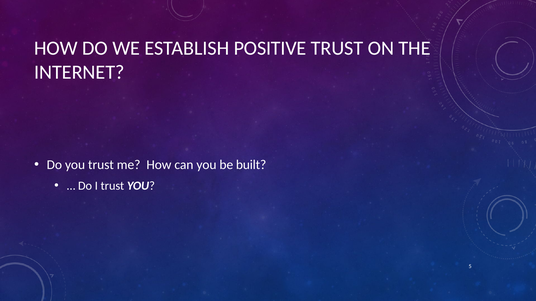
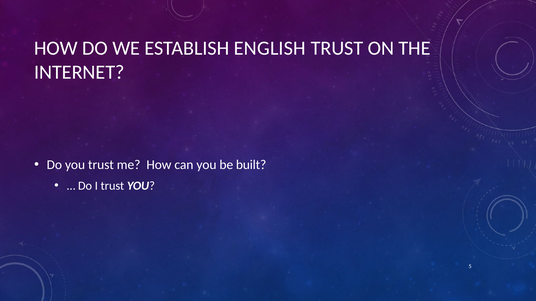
POSITIVE: POSITIVE -> ENGLISH
